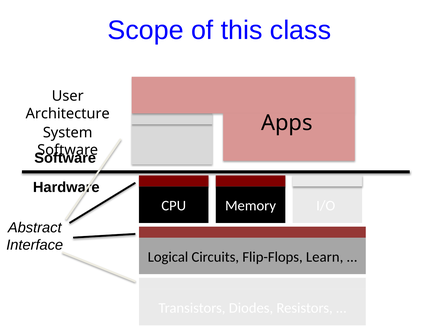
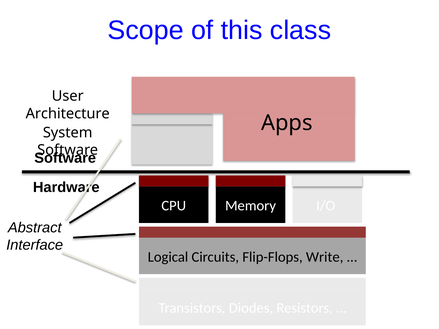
Learn: Learn -> Write
